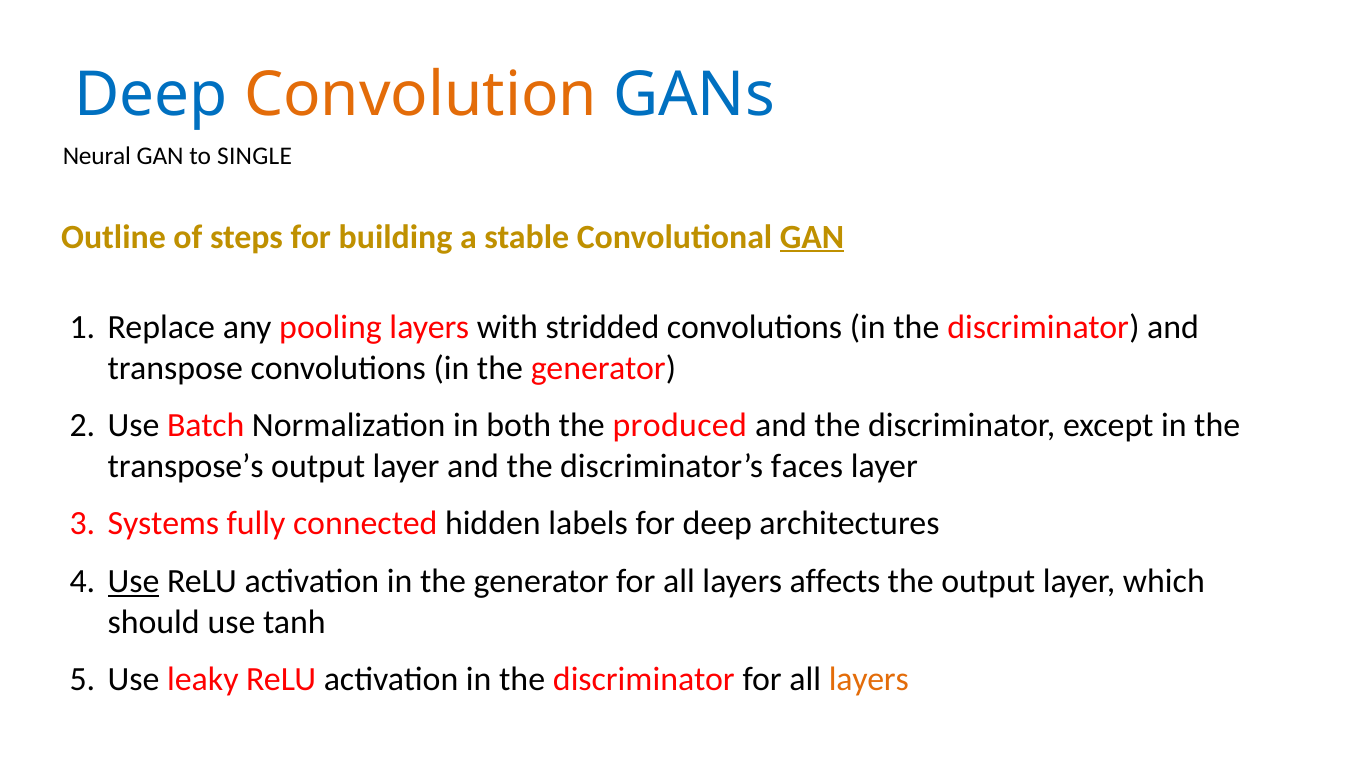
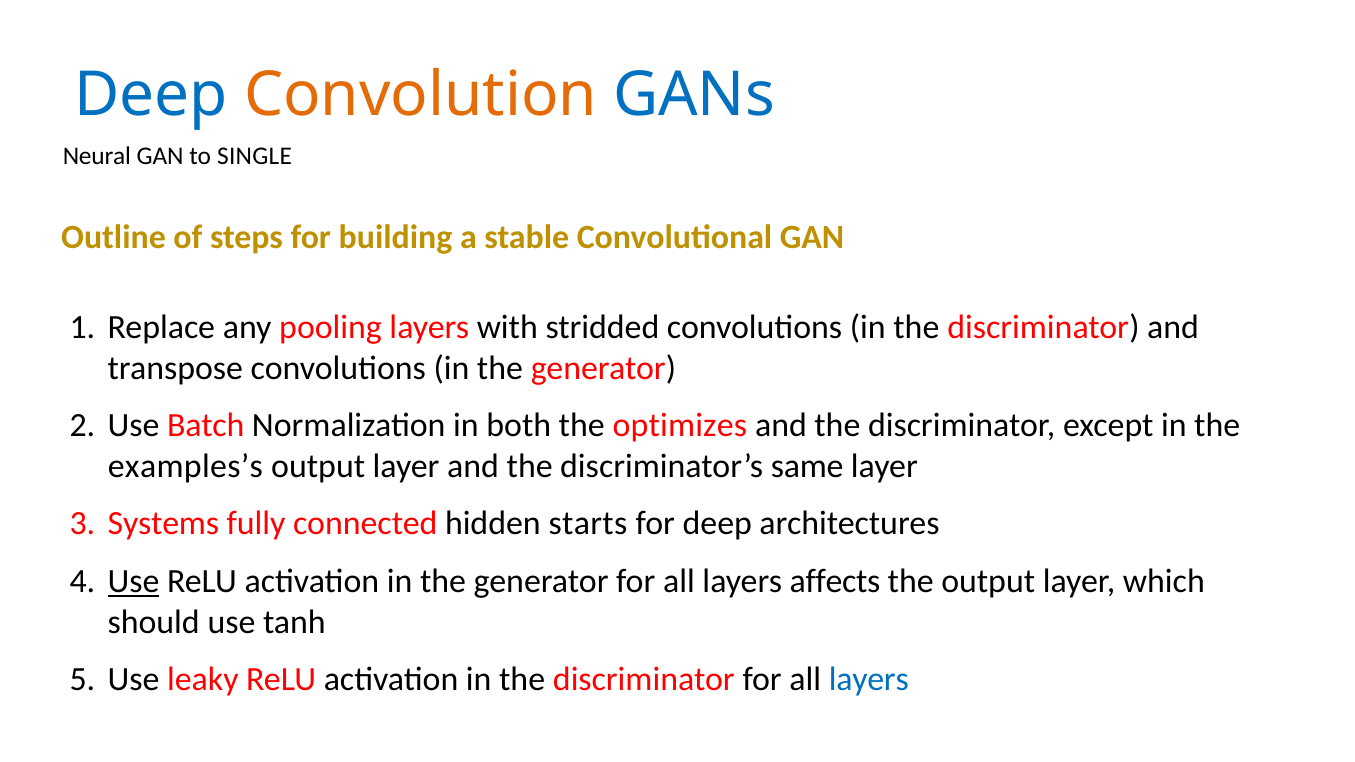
GAN at (812, 237) underline: present -> none
produced: produced -> optimizes
transpose’s: transpose’s -> examples’s
faces: faces -> same
labels: labels -> starts
layers at (869, 680) colour: orange -> blue
